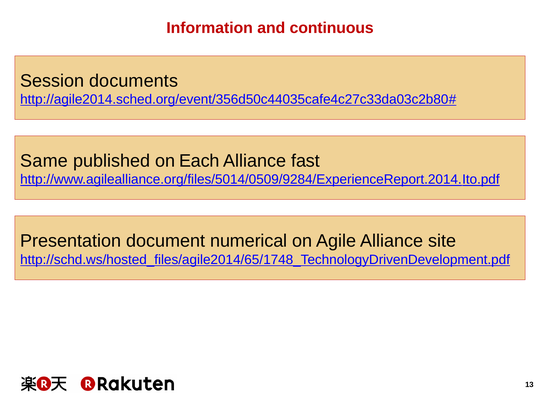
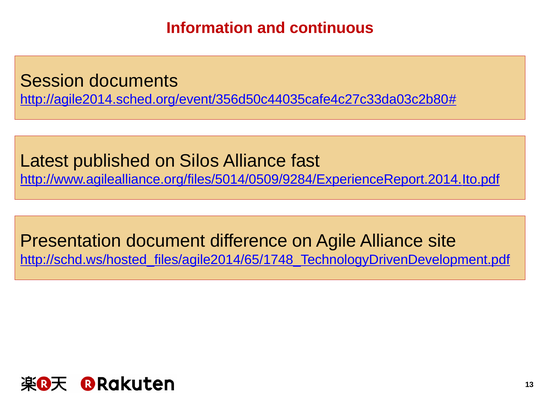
Same: Same -> Latest
Each: Each -> Silos
numerical: numerical -> difference
